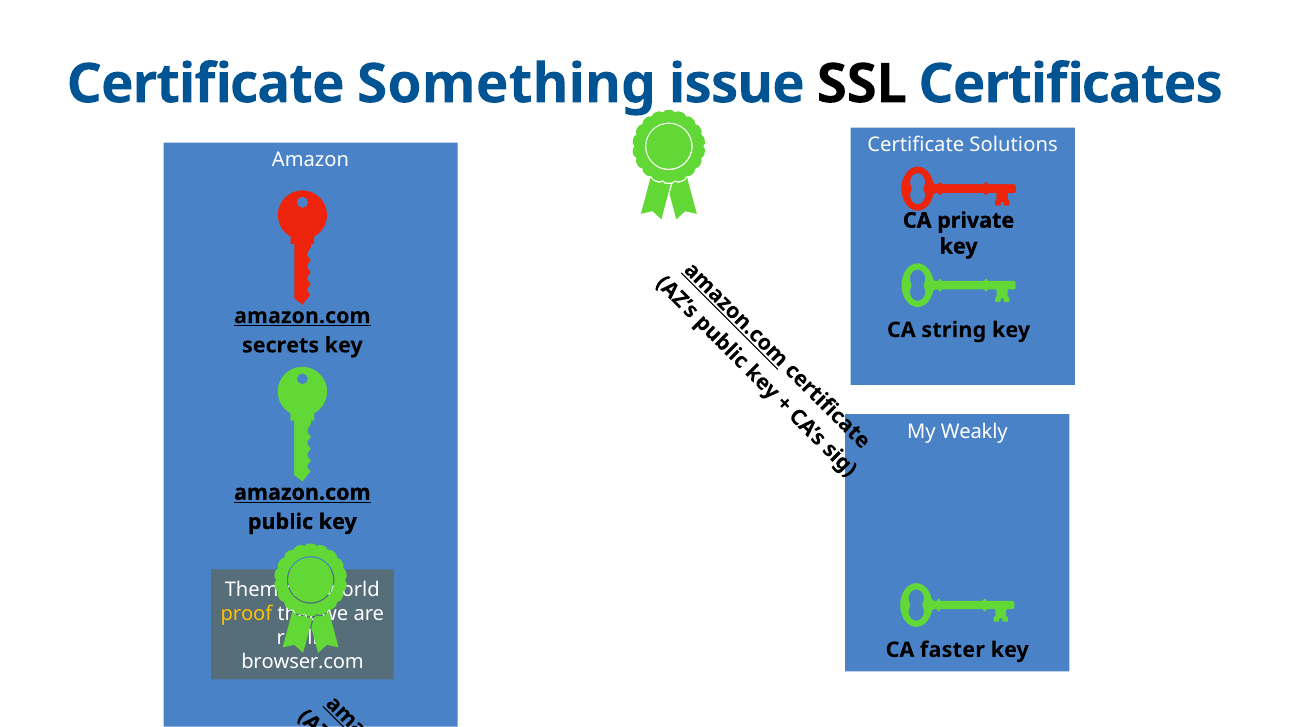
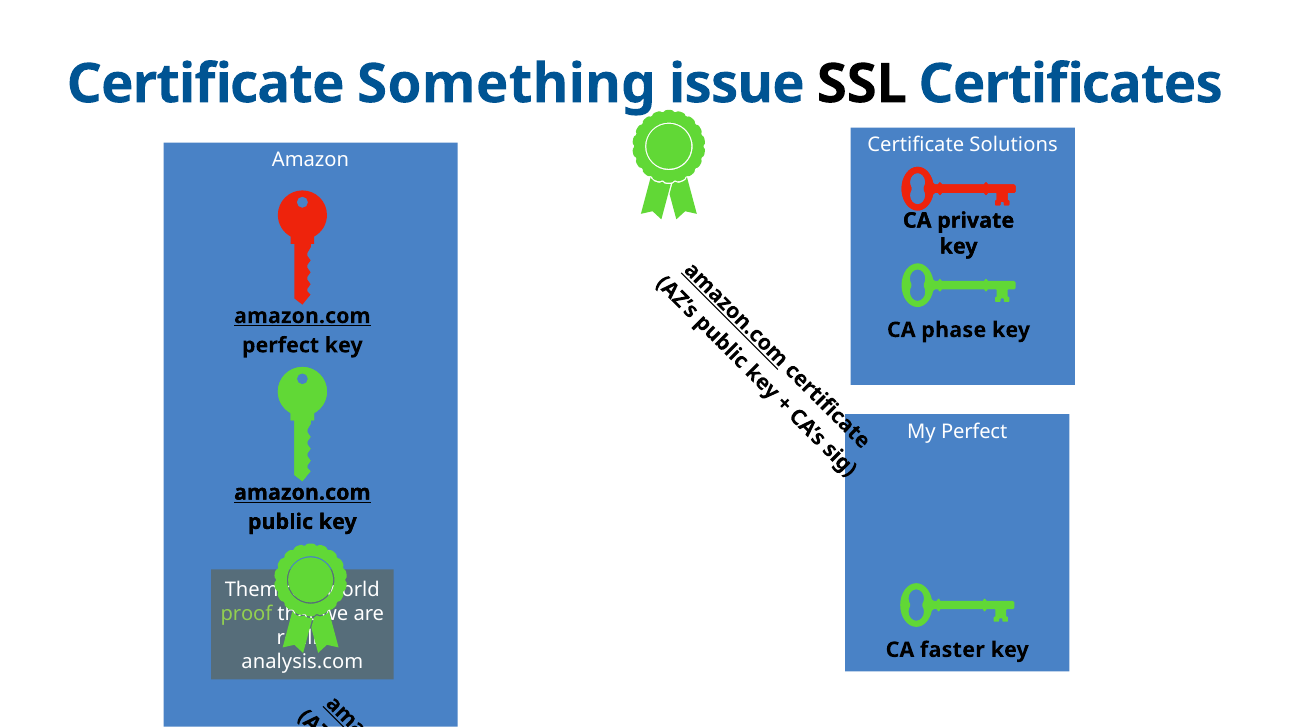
string: string -> phase
secrets at (281, 345): secrets -> perfect
My Weakly: Weakly -> Perfect
proof colour: yellow -> light green
browser.com: browser.com -> analysis.com
